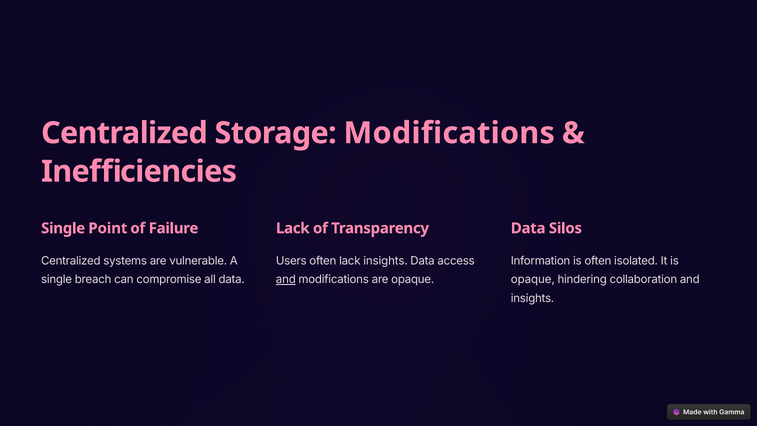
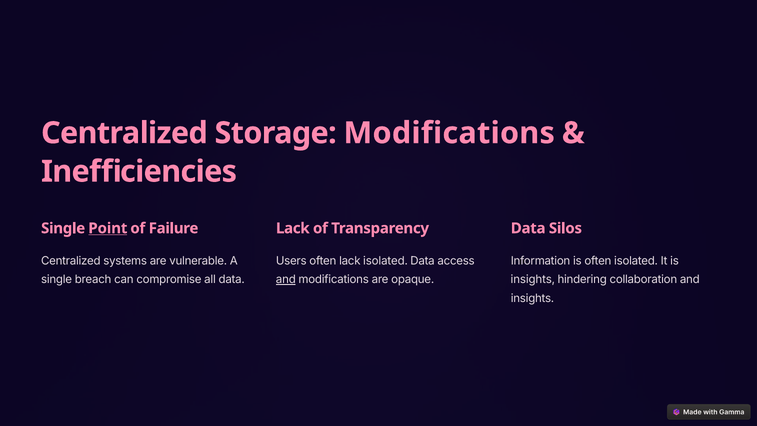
Point underline: none -> present
lack insights: insights -> isolated
opaque at (533, 279): opaque -> insights
